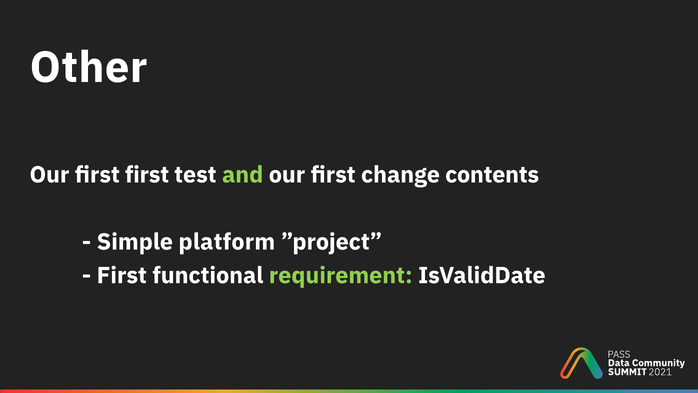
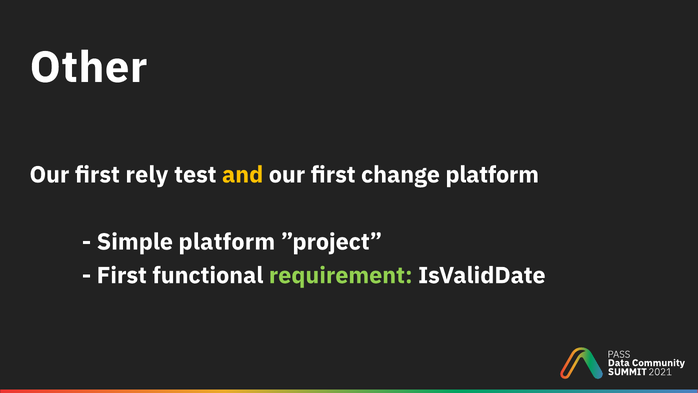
first first: first -> rely
and colour: light green -> yellow
change contents: contents -> platform
